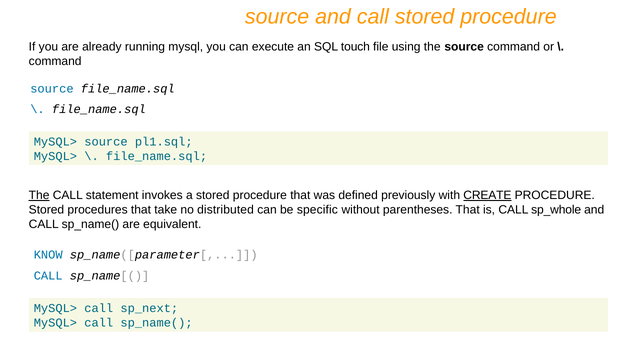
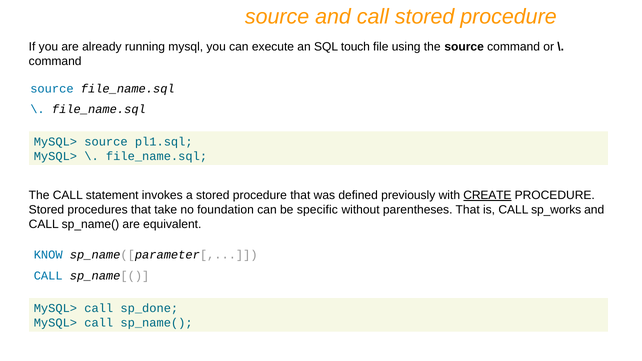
The at (39, 195) underline: present -> none
distributed: distributed -> foundation
sp_whole: sp_whole -> sp_works
sp_next: sp_next -> sp_done
